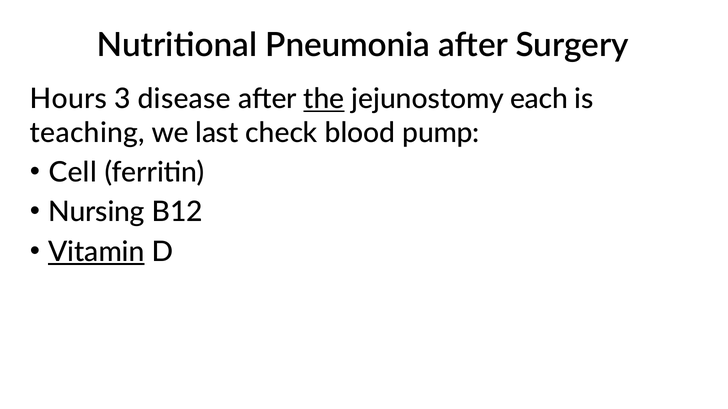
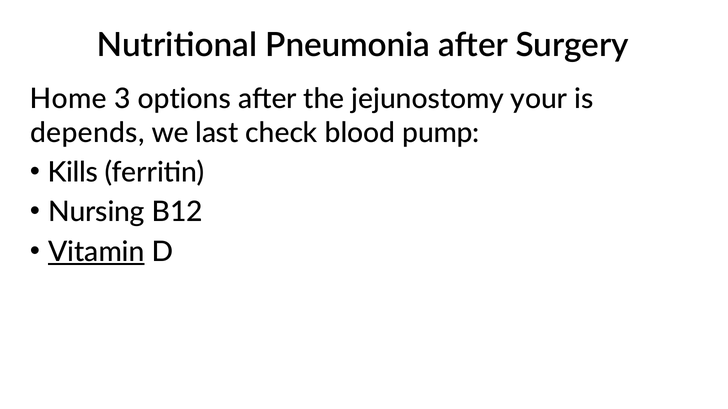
Hours: Hours -> Home
disease: disease -> options
the underline: present -> none
each: each -> your
teaching: teaching -> depends
Cell: Cell -> Kills
